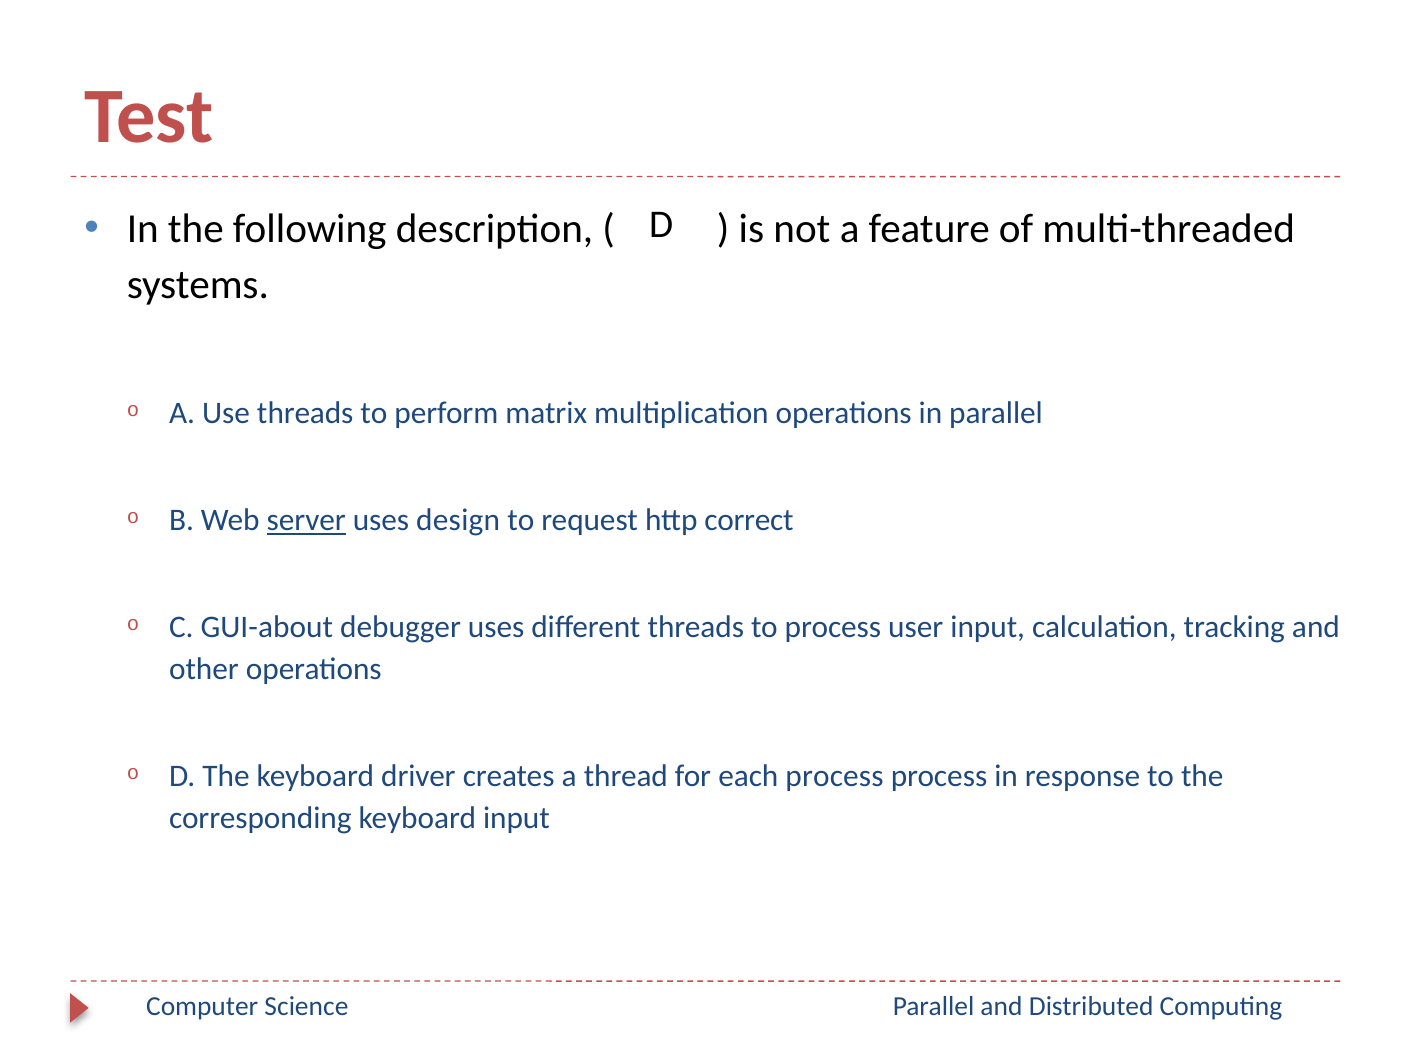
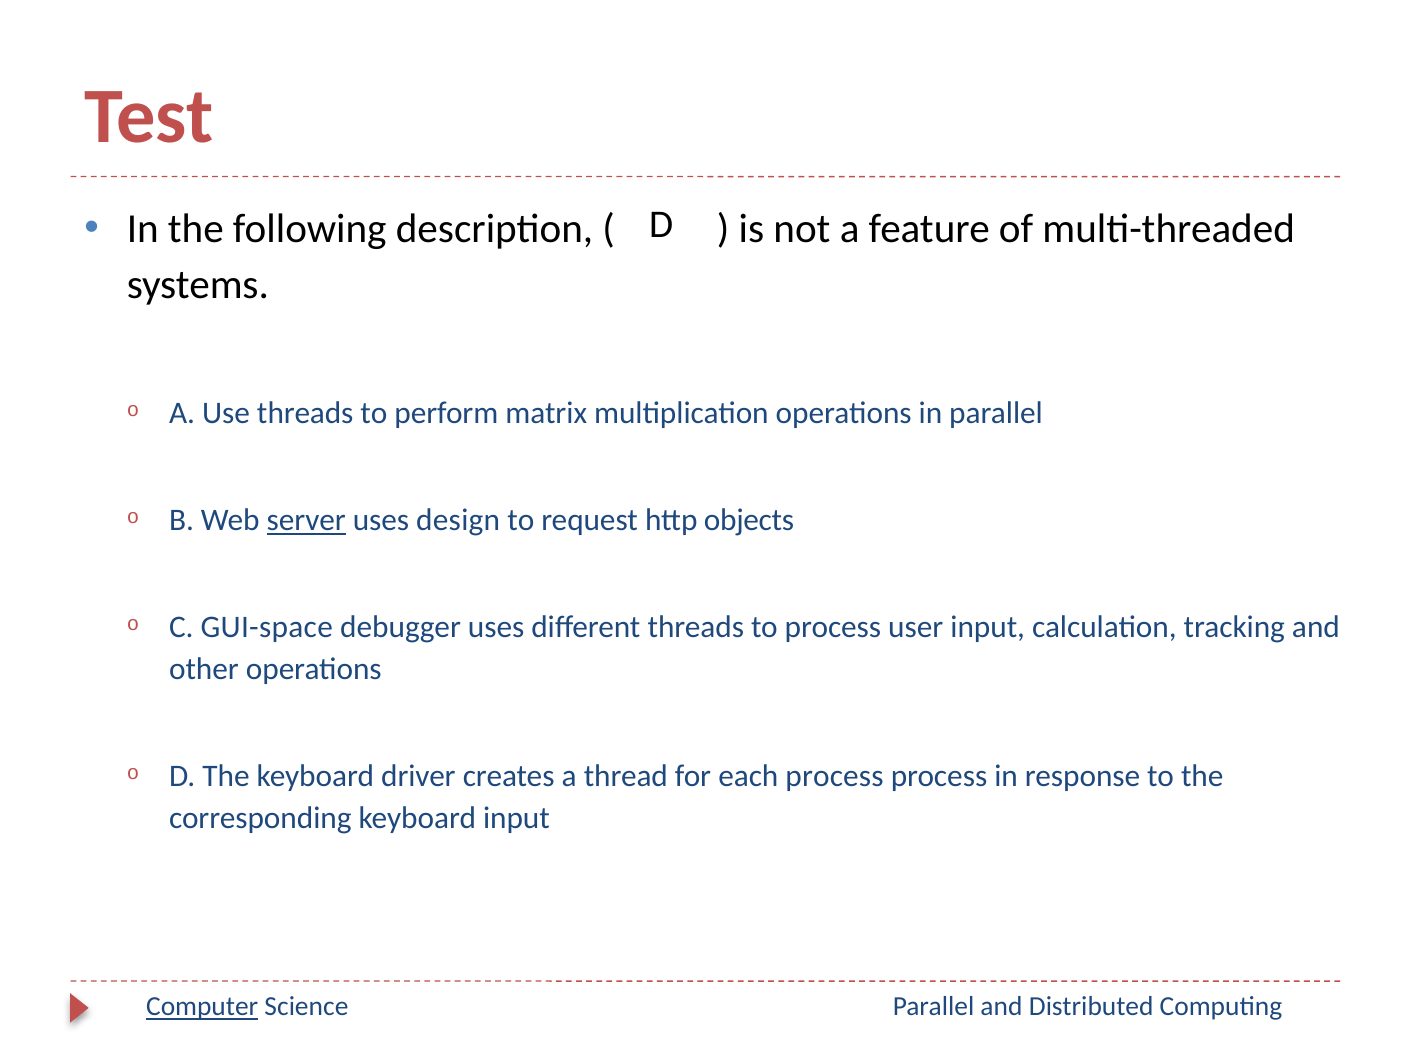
correct: correct -> objects
GUI-about: GUI-about -> GUI-space
Computer underline: none -> present
